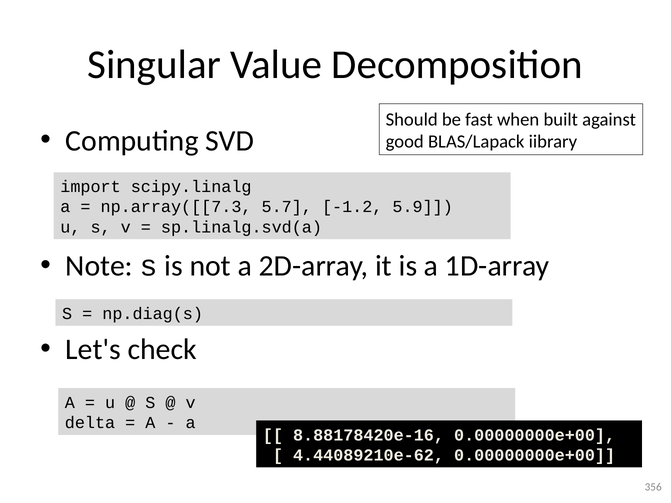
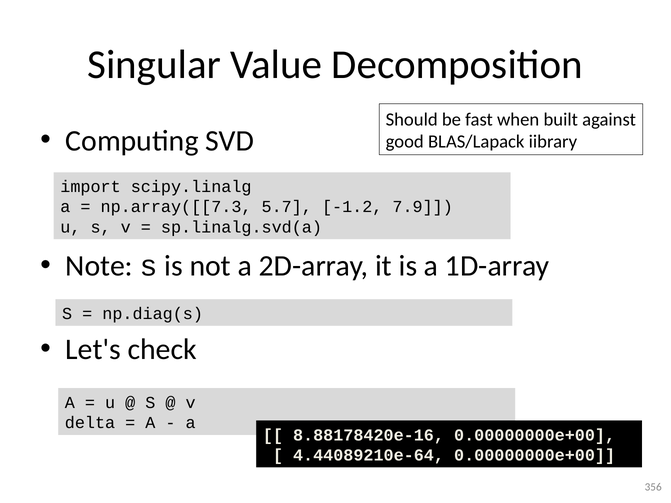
5.9: 5.9 -> 7.9
4.44089210e-62: 4.44089210e-62 -> 4.44089210e-64
